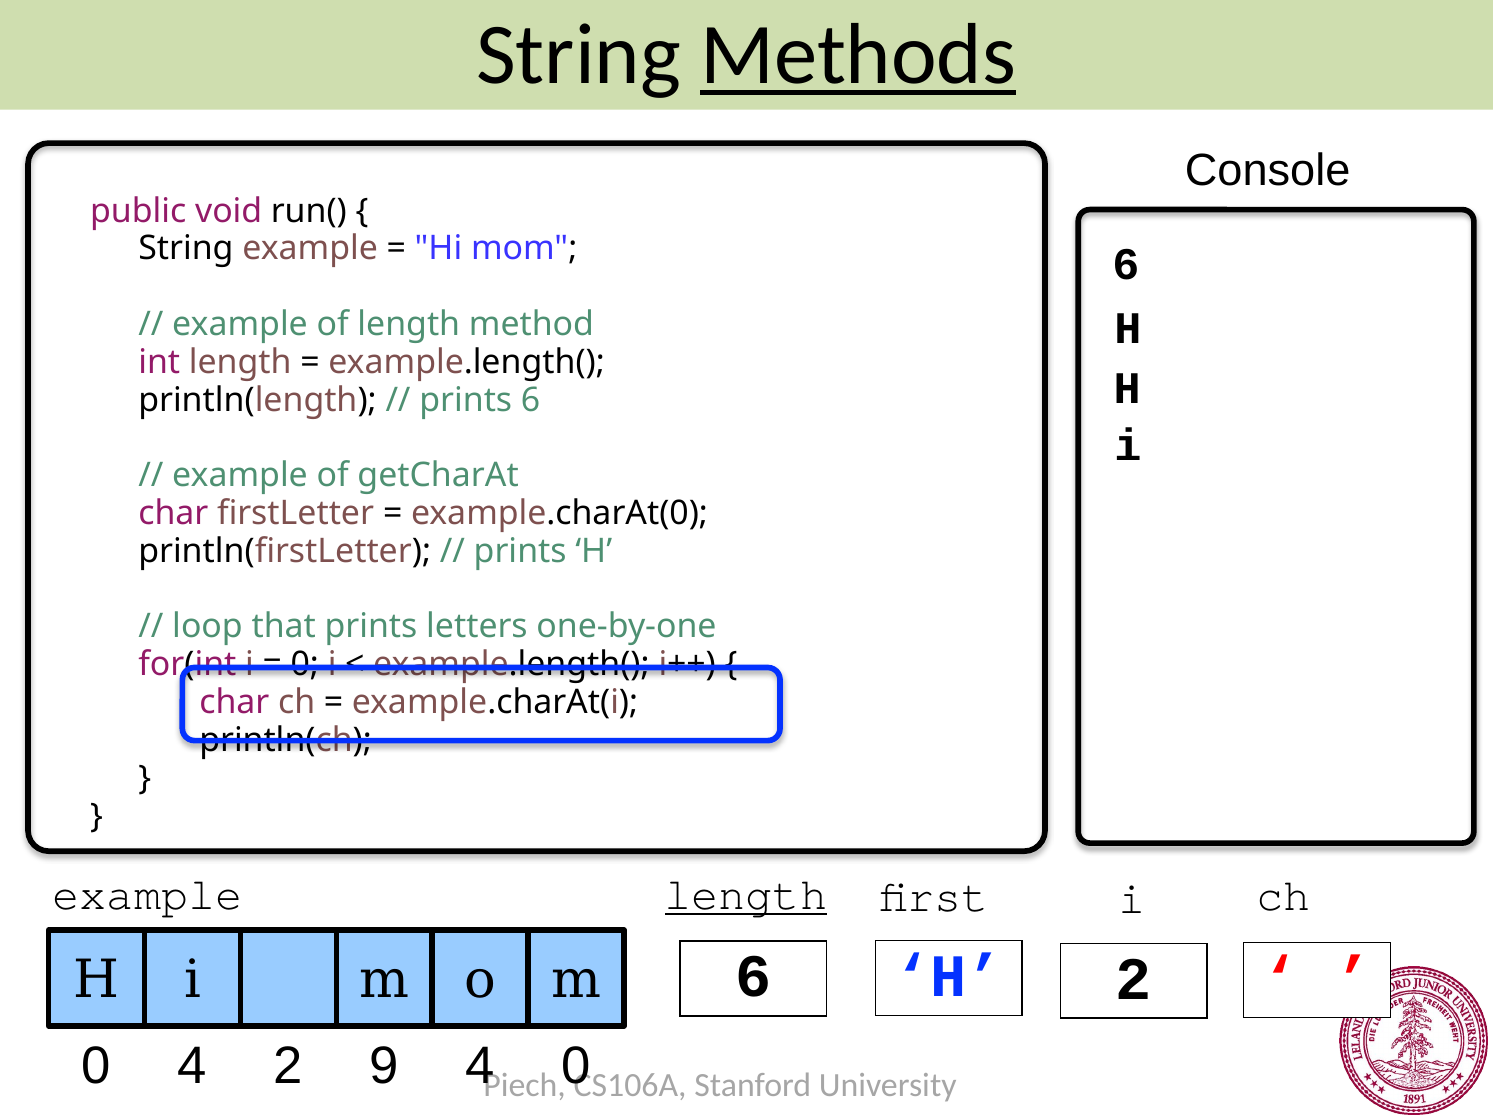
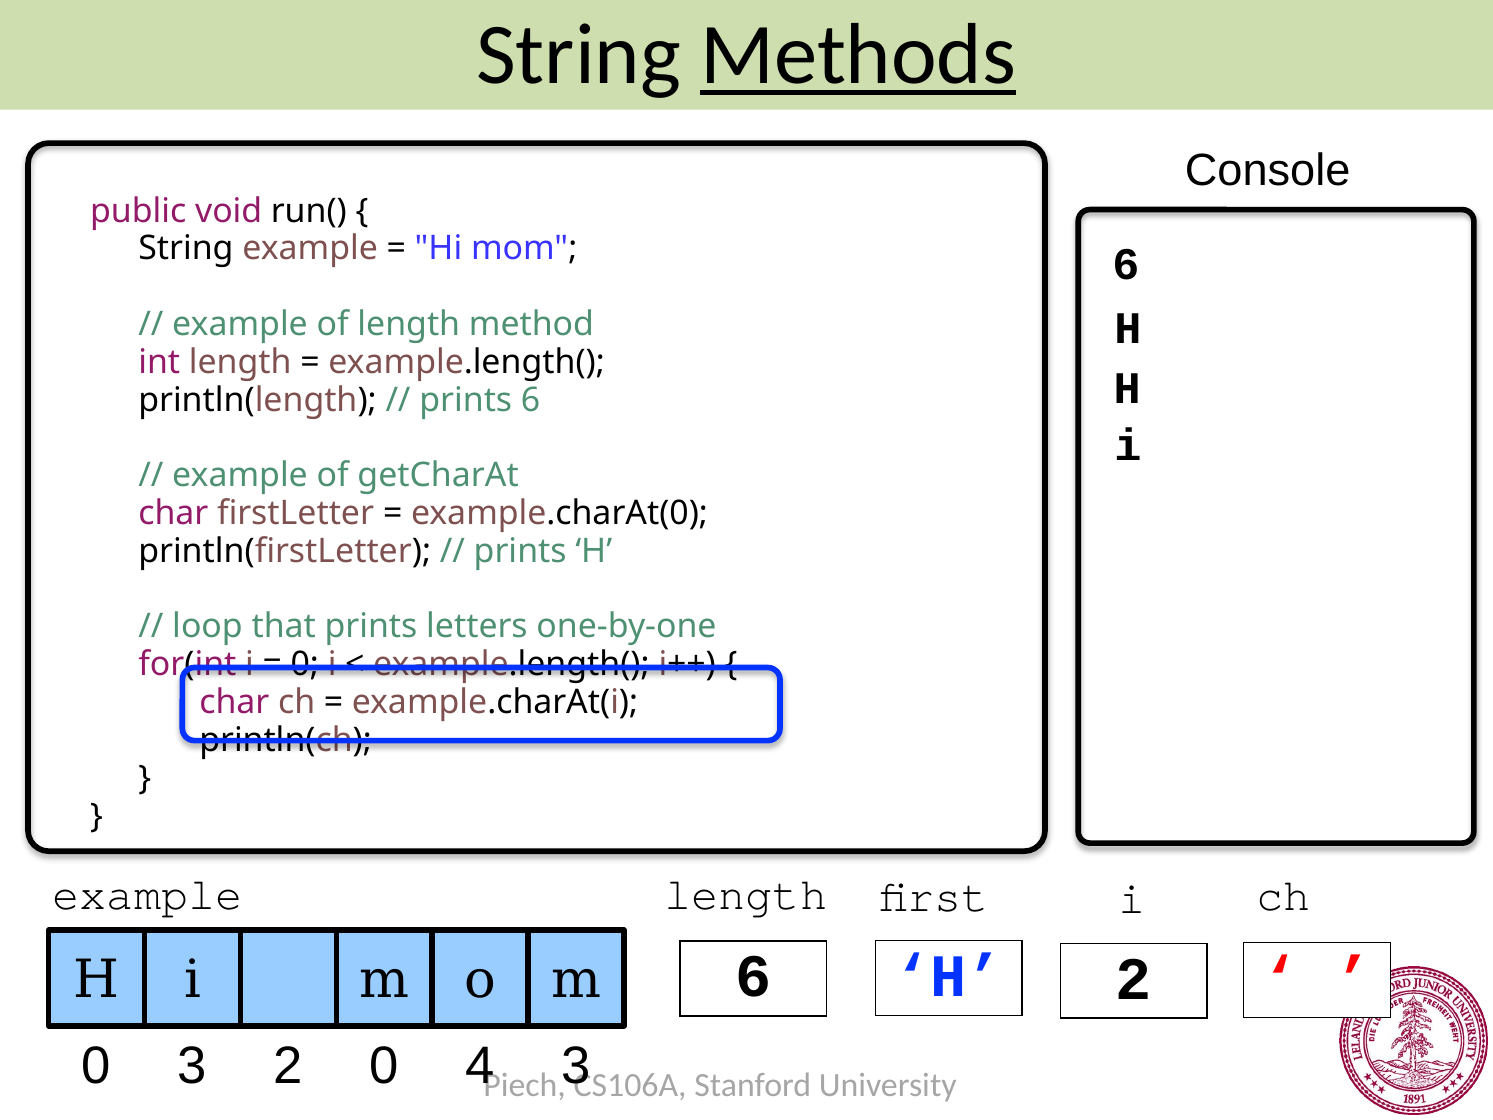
length at (746, 894) underline: present -> none
0 4: 4 -> 3
2 9: 9 -> 0
4 0: 0 -> 3
